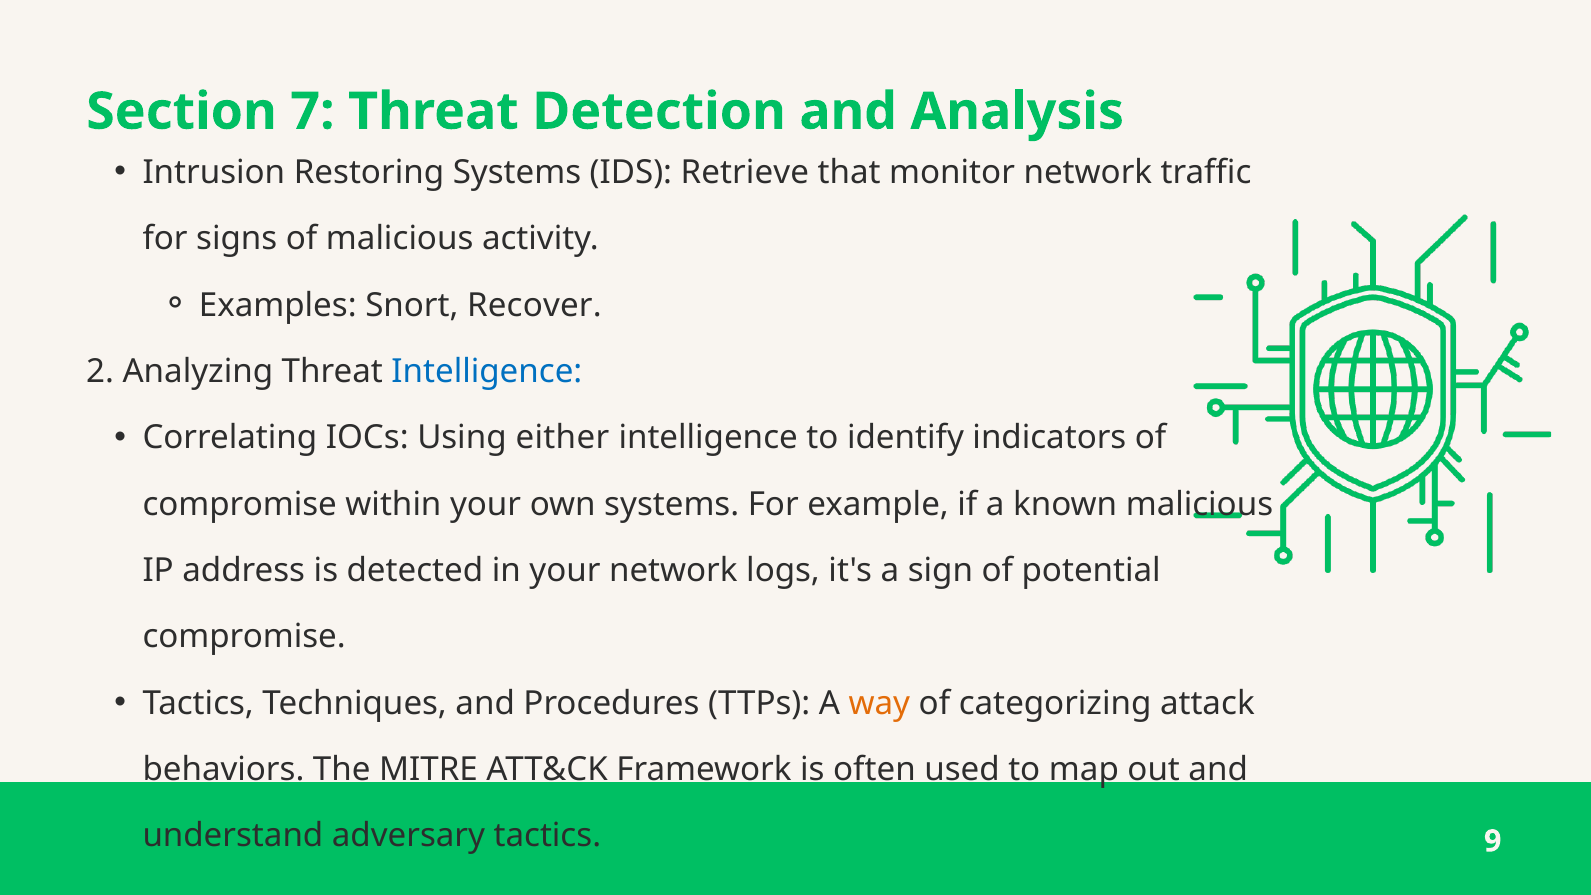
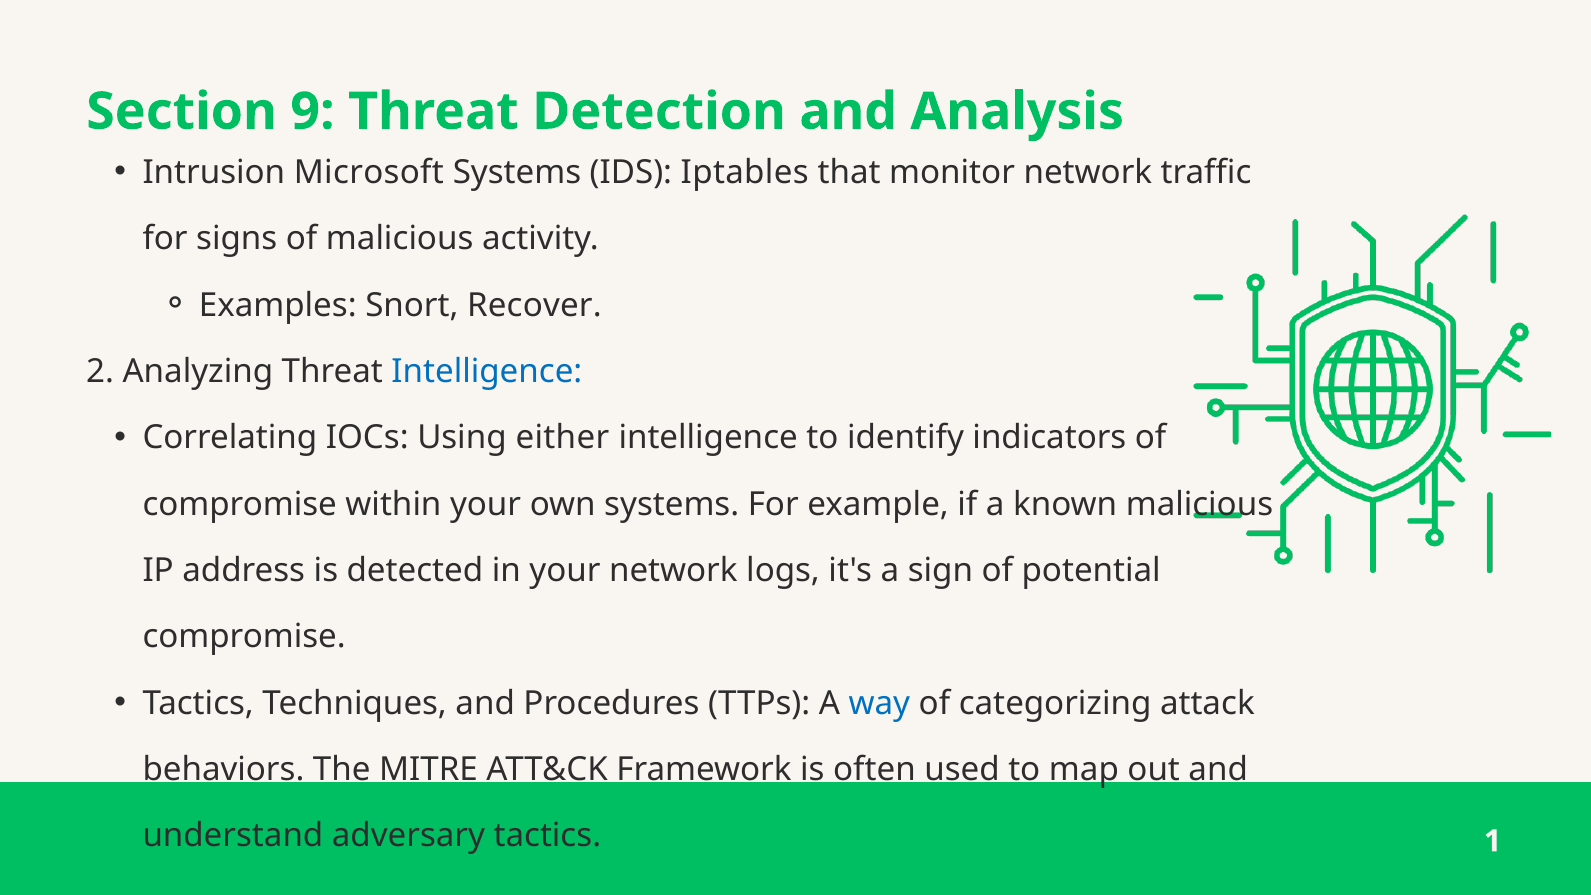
7: 7 -> 9
Restoring: Restoring -> Microsoft
Retrieve: Retrieve -> Iptables
way colour: orange -> blue
9: 9 -> 1
